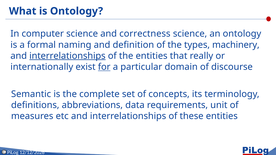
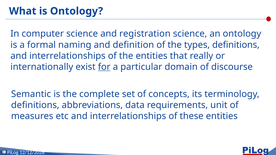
correctness: correctness -> registration
types machinery: machinery -> definitions
interrelationships at (67, 56) underline: present -> none
